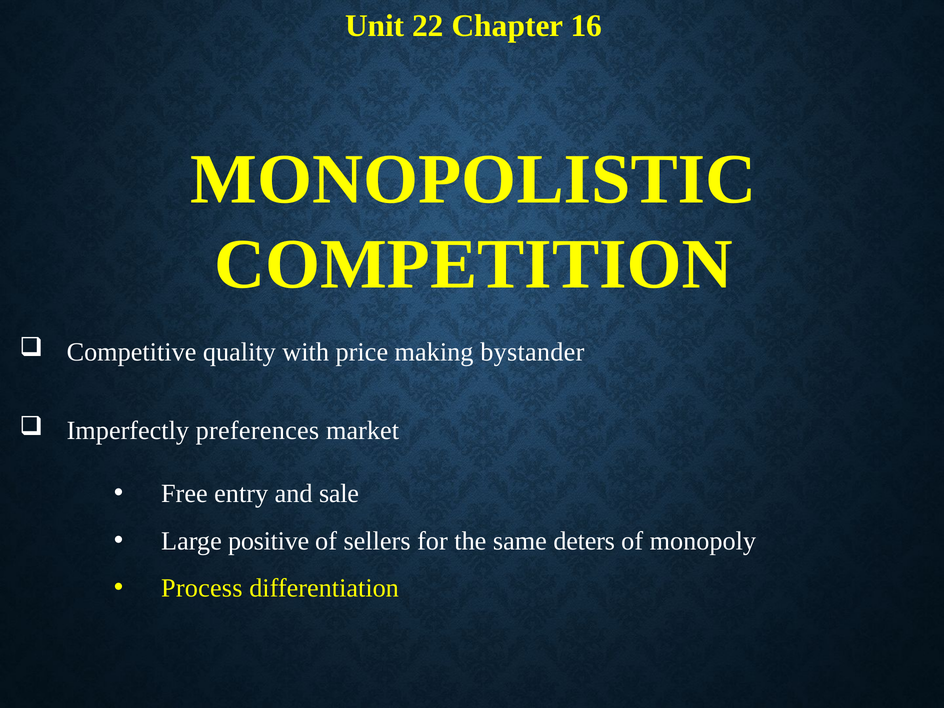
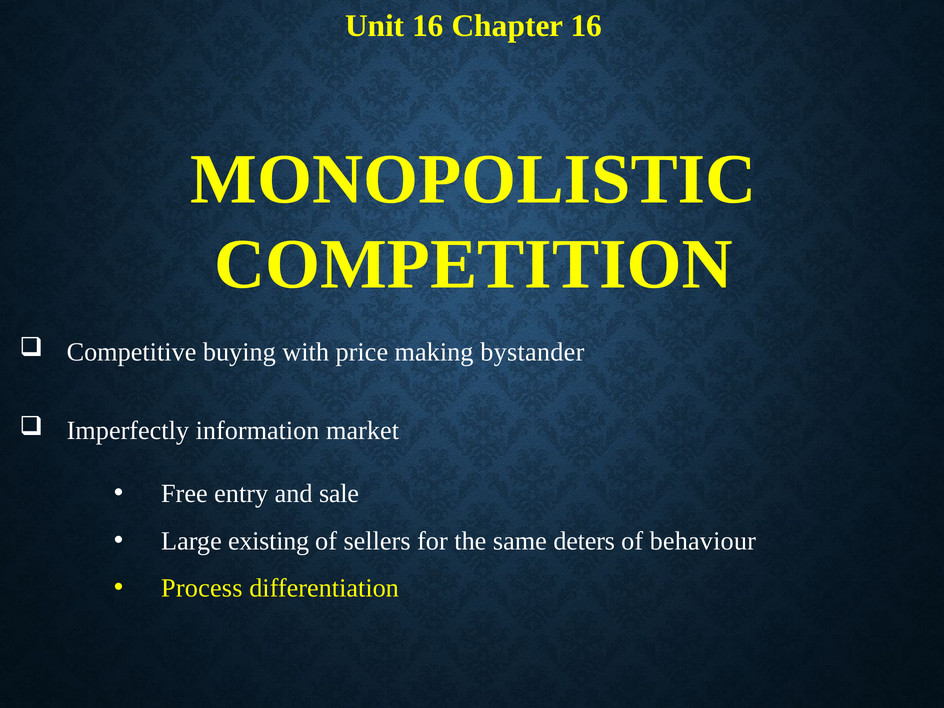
Unit 22: 22 -> 16
quality: quality -> buying
preferences: preferences -> information
positive: positive -> existing
monopoly: monopoly -> behaviour
